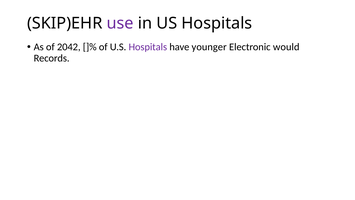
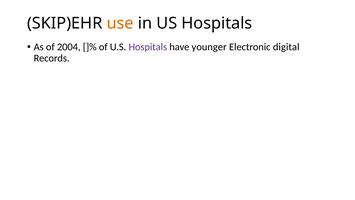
use colour: purple -> orange
2042: 2042 -> 2004
would: would -> digital
